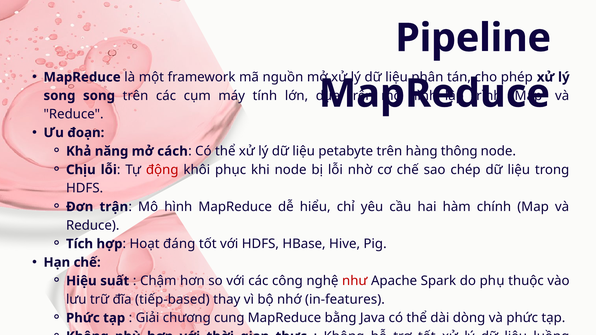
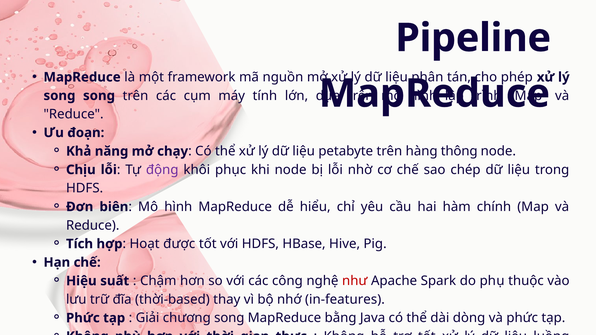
cách: cách -> chạy
động colour: red -> purple
trận: trận -> biên
đáng: đáng -> được
tiếp-based: tiếp-based -> thời-based
chương cung: cung -> song
